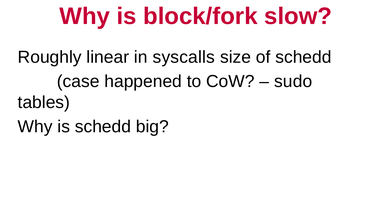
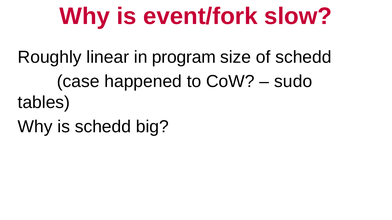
block/fork: block/fork -> event/fork
syscalls: syscalls -> program
